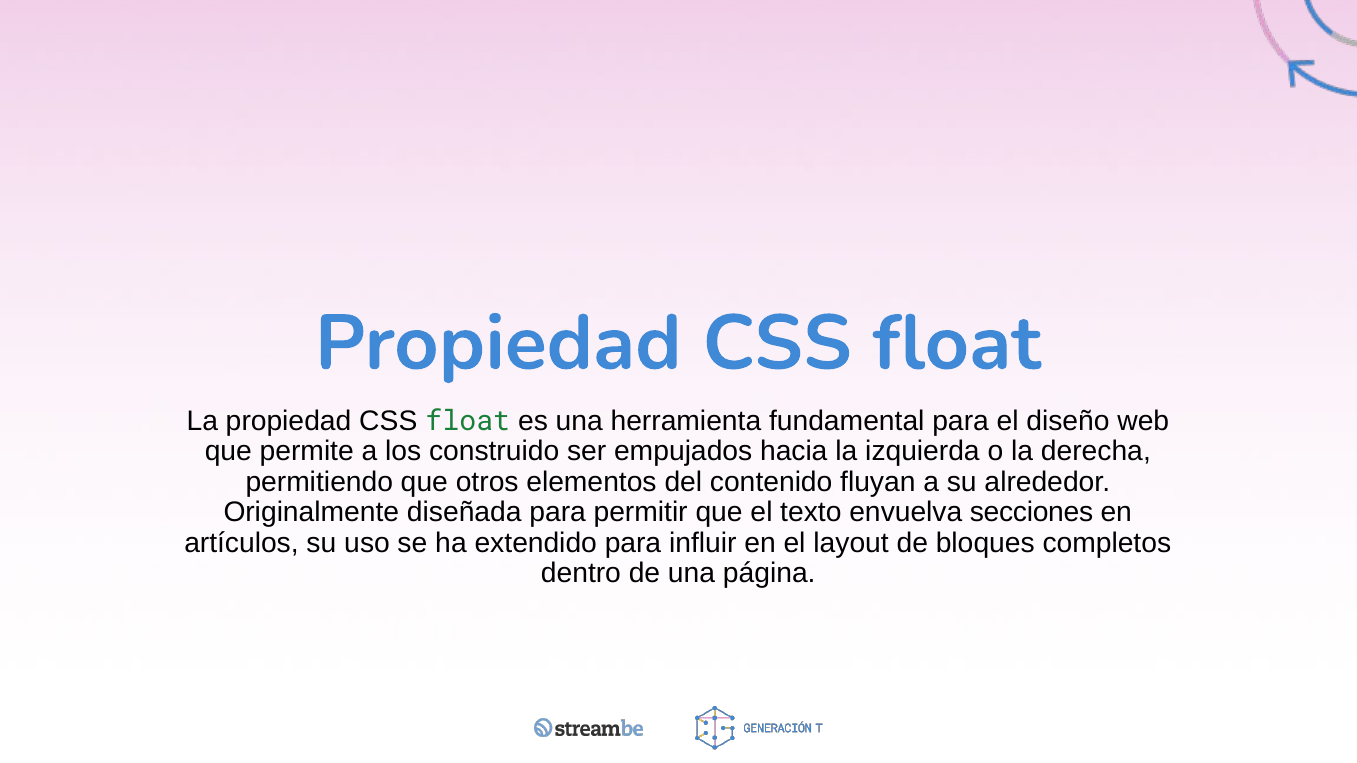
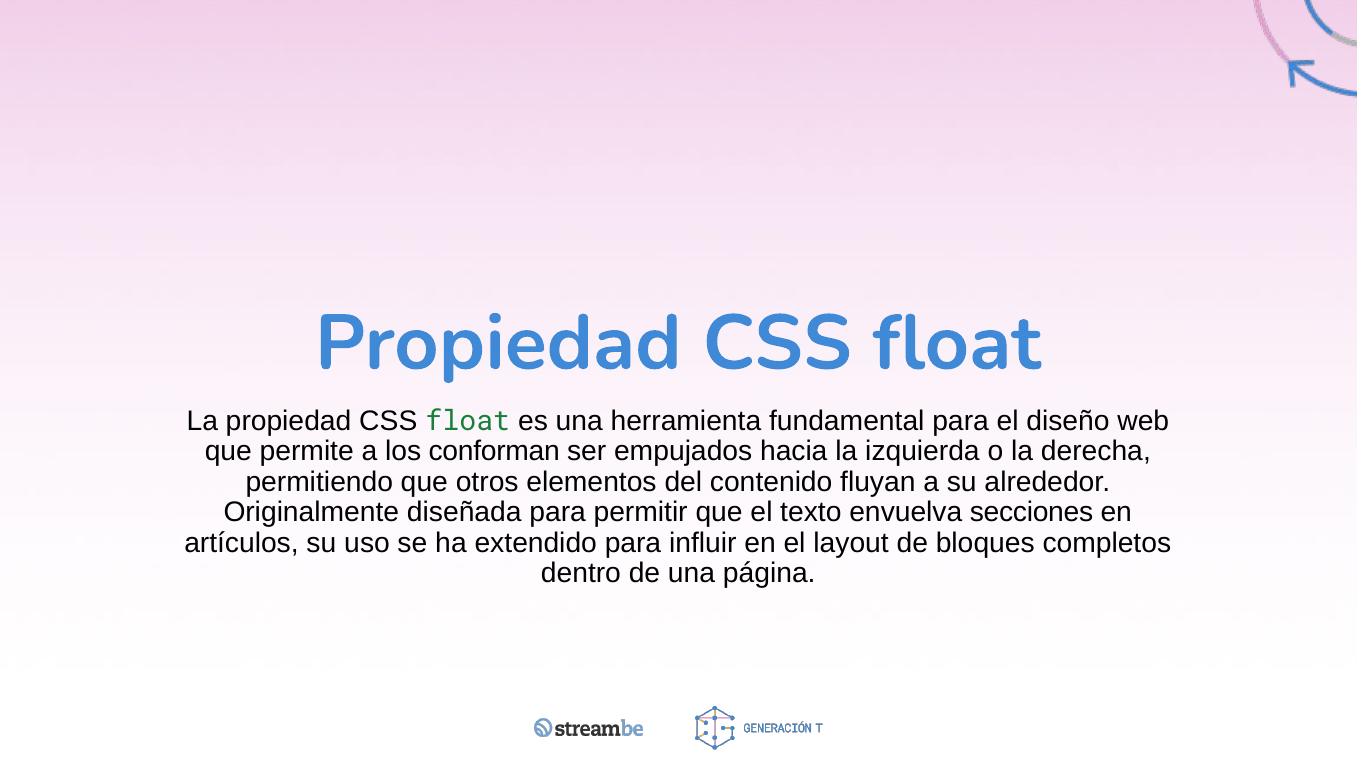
construido: construido -> conforman
